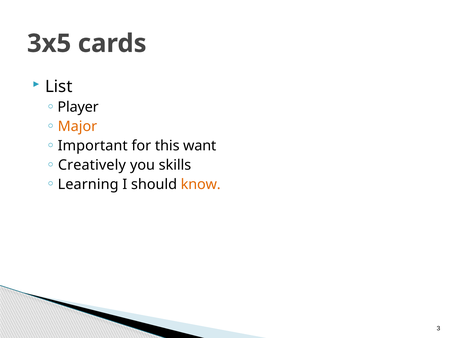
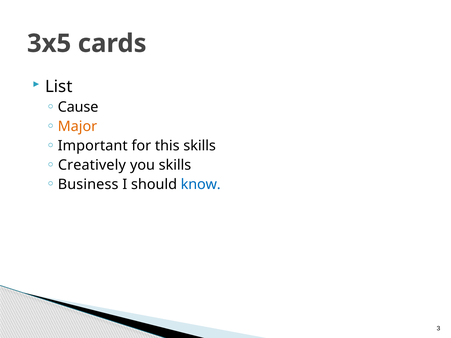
Player: Player -> Cause
this want: want -> skills
Learning: Learning -> Business
know colour: orange -> blue
